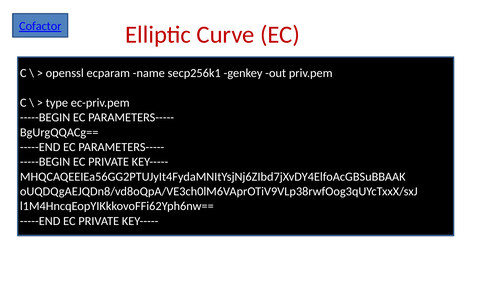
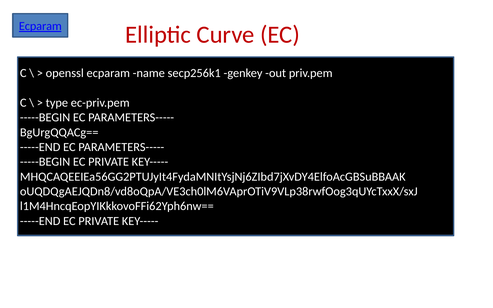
Cofactor at (40, 26): Cofactor -> Ecparam
